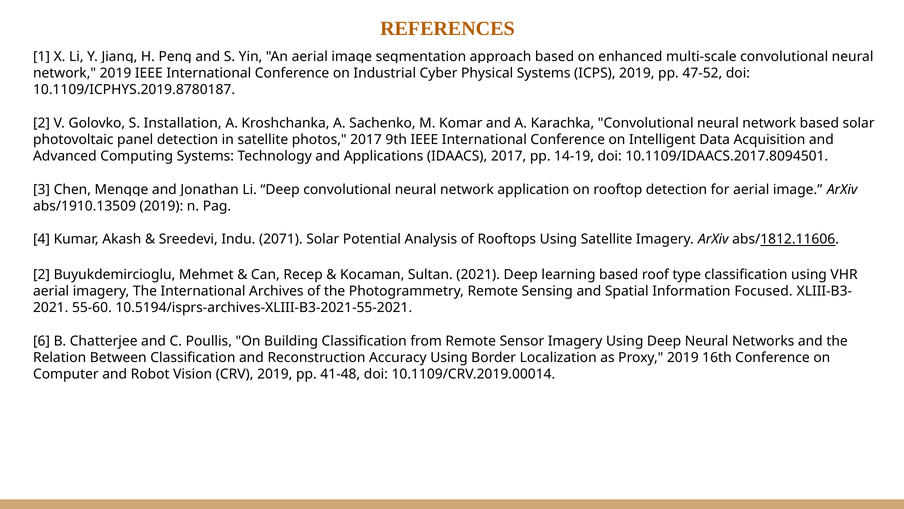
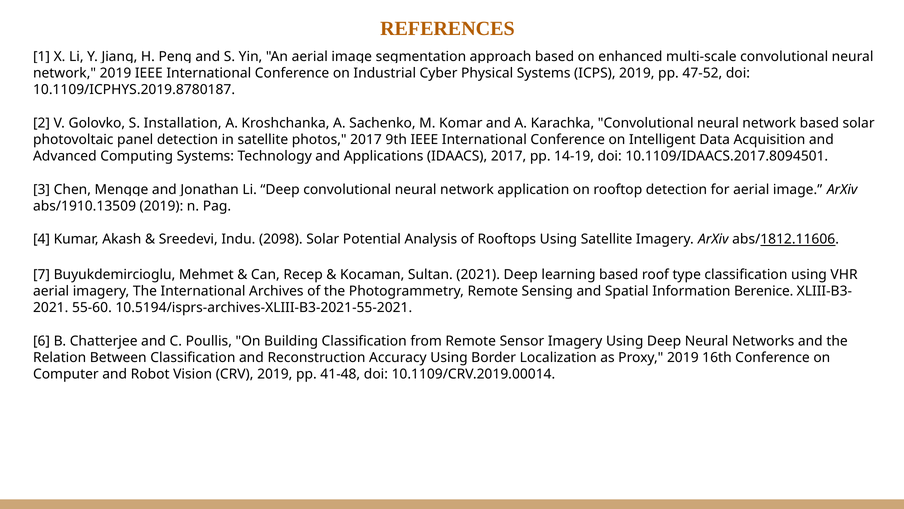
2071: 2071 -> 2098
2 at (42, 274): 2 -> 7
Focused: Focused -> Berenice
